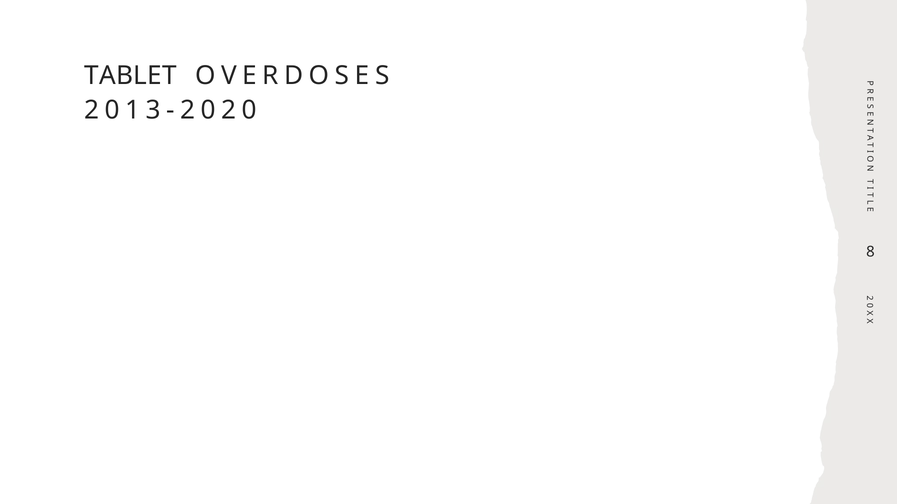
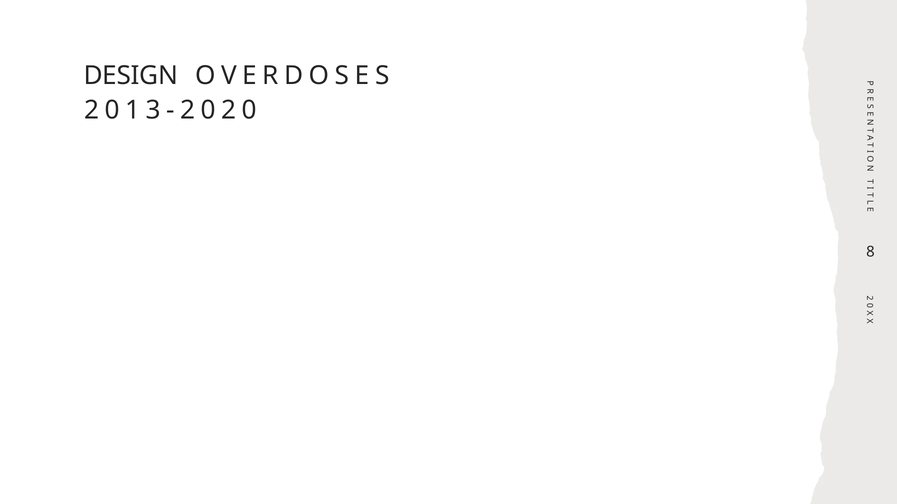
TABLET: TABLET -> DESIGN
